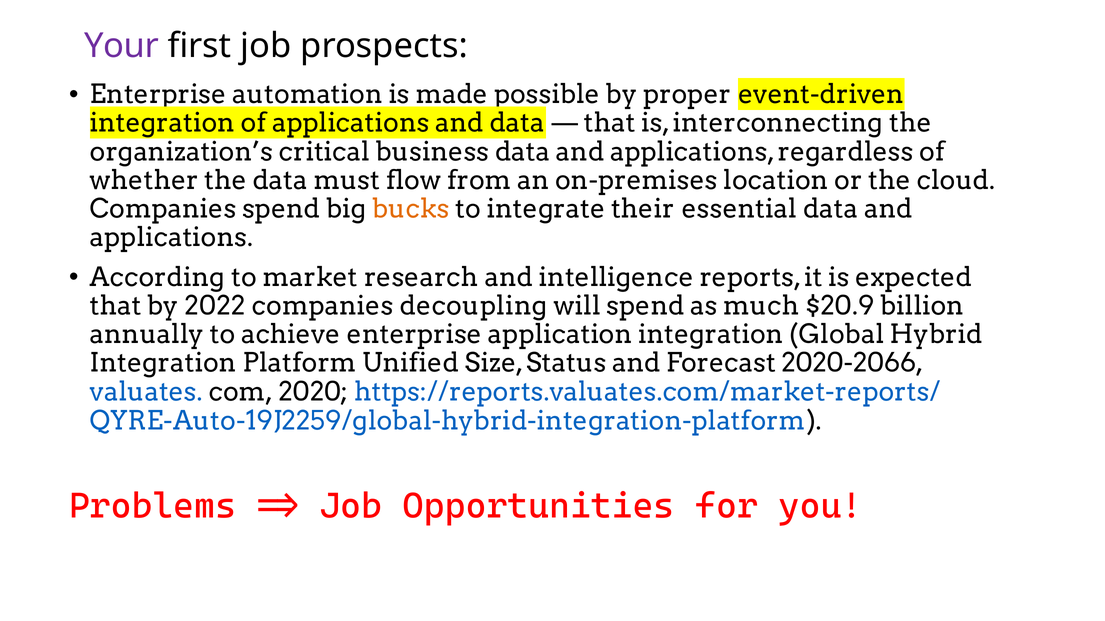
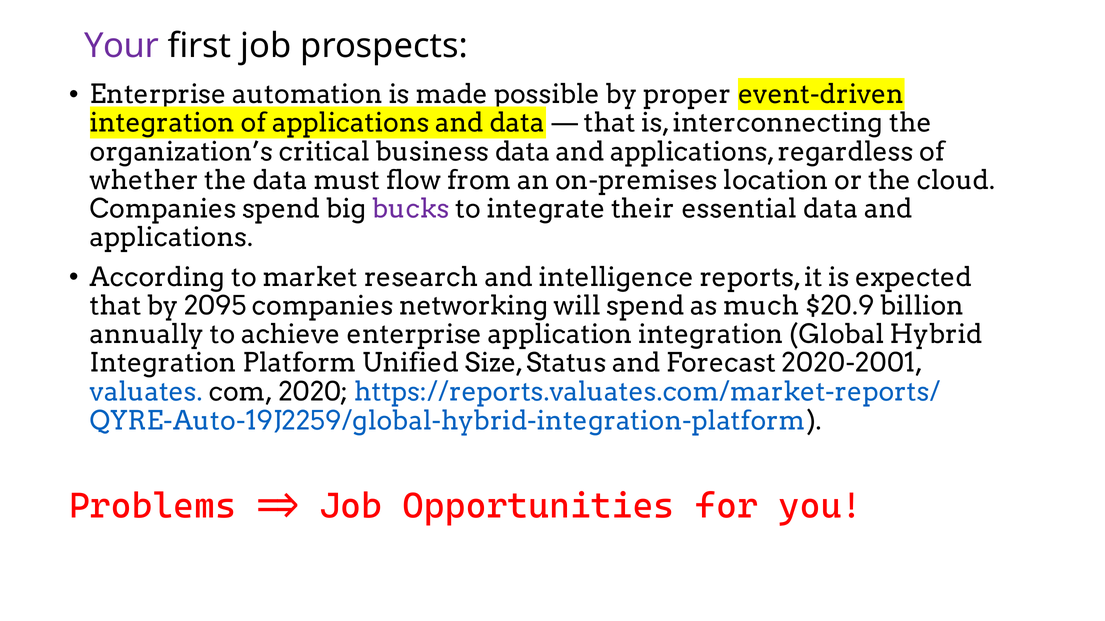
bucks colour: orange -> purple
2022: 2022 -> 2095
decoupling: decoupling -> networking
2020-2066: 2020-2066 -> 2020-2001
